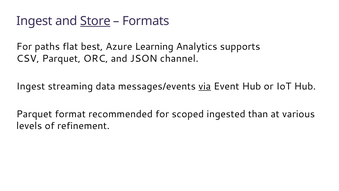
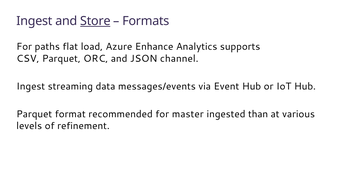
best: best -> load
Learning: Learning -> Enhance
via underline: present -> none
scoped: scoped -> master
